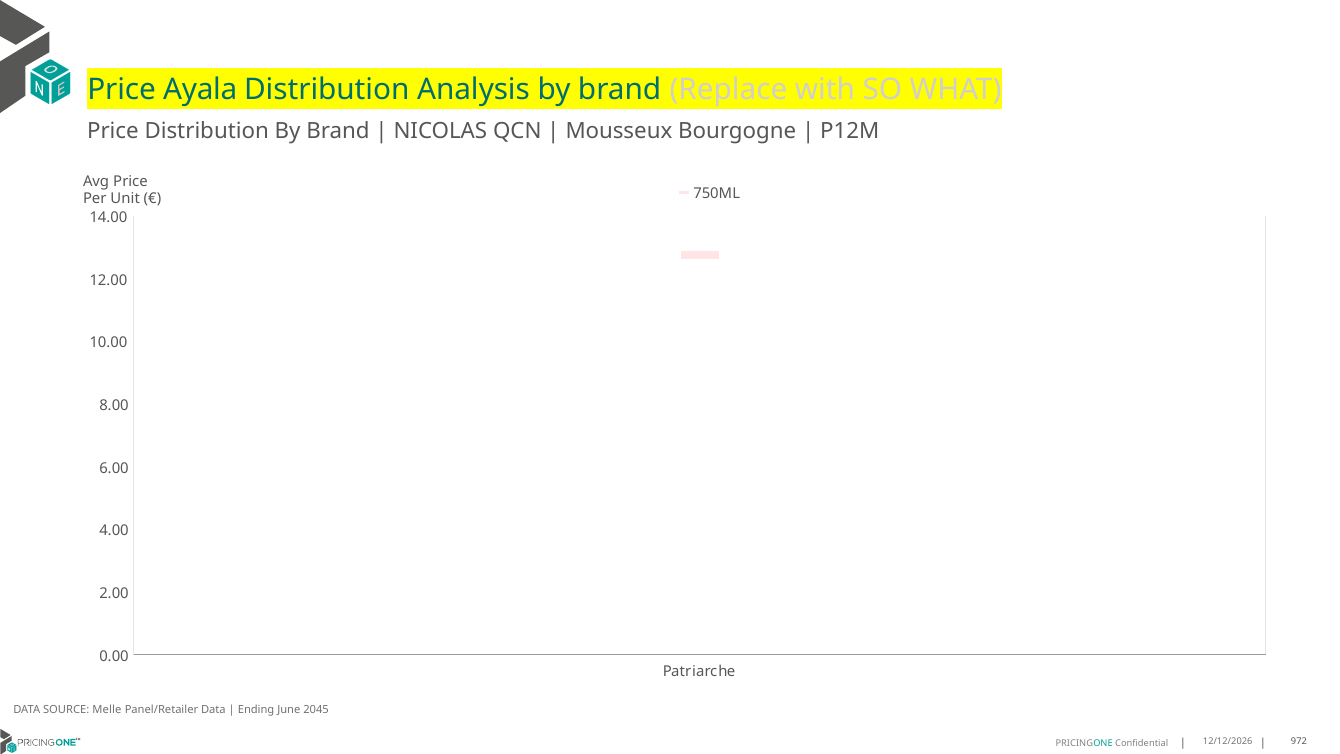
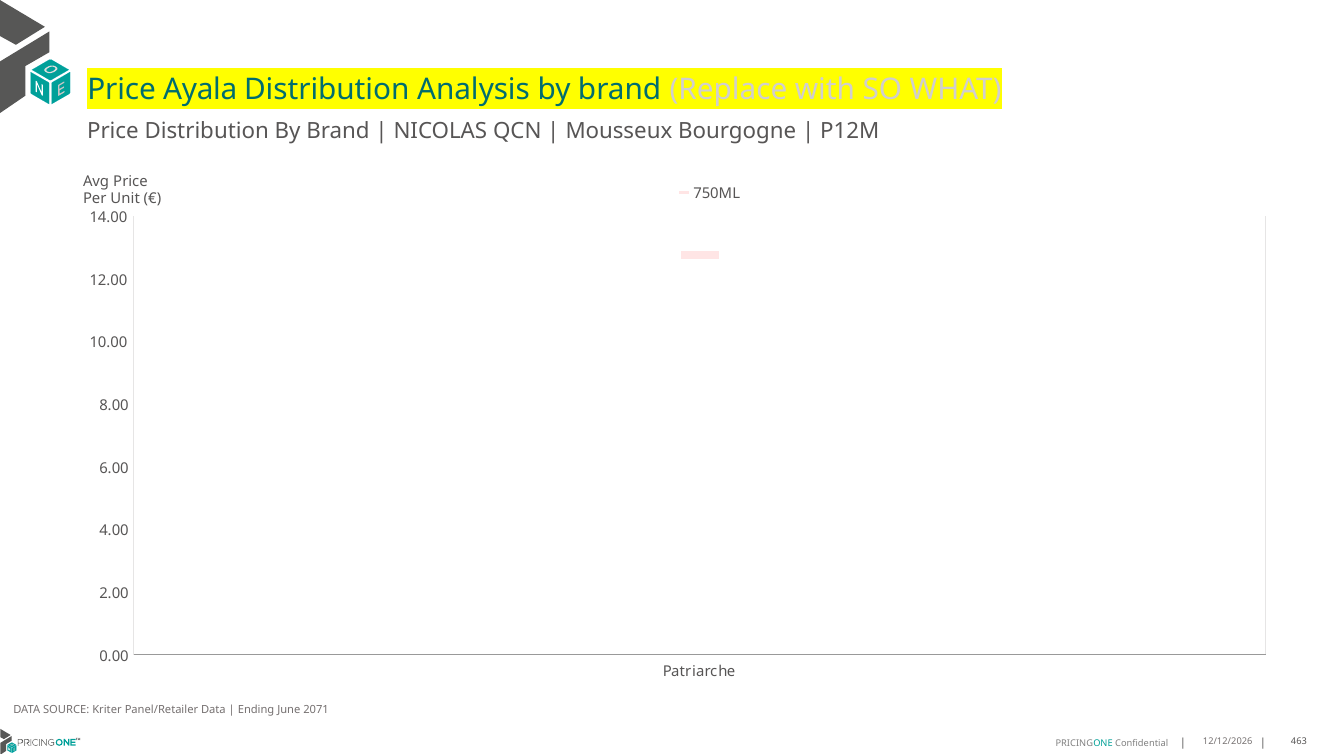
Melle: Melle -> Kriter
2045: 2045 -> 2071
972: 972 -> 463
